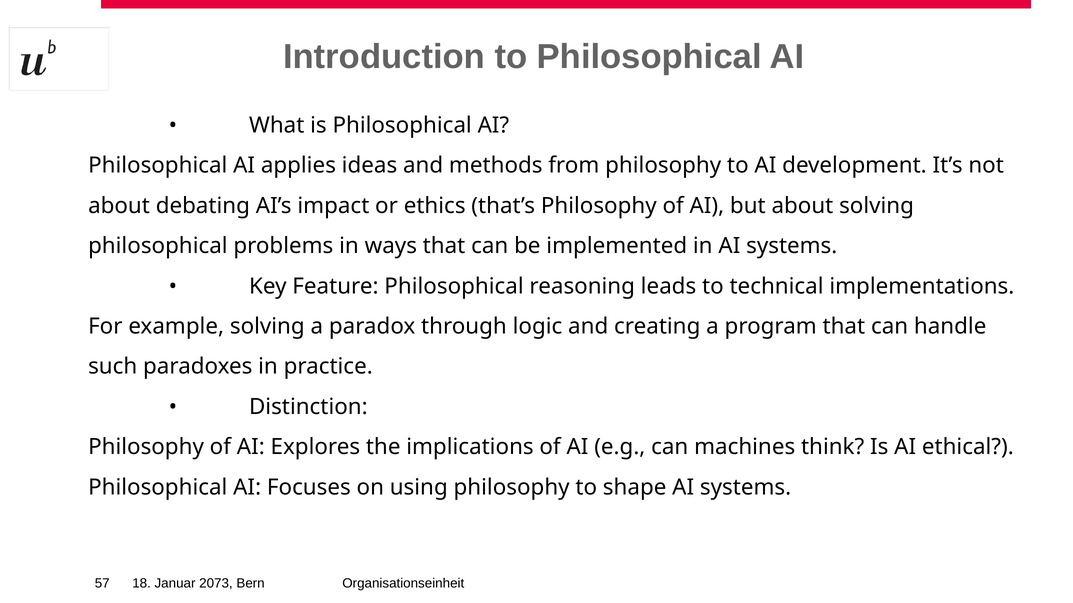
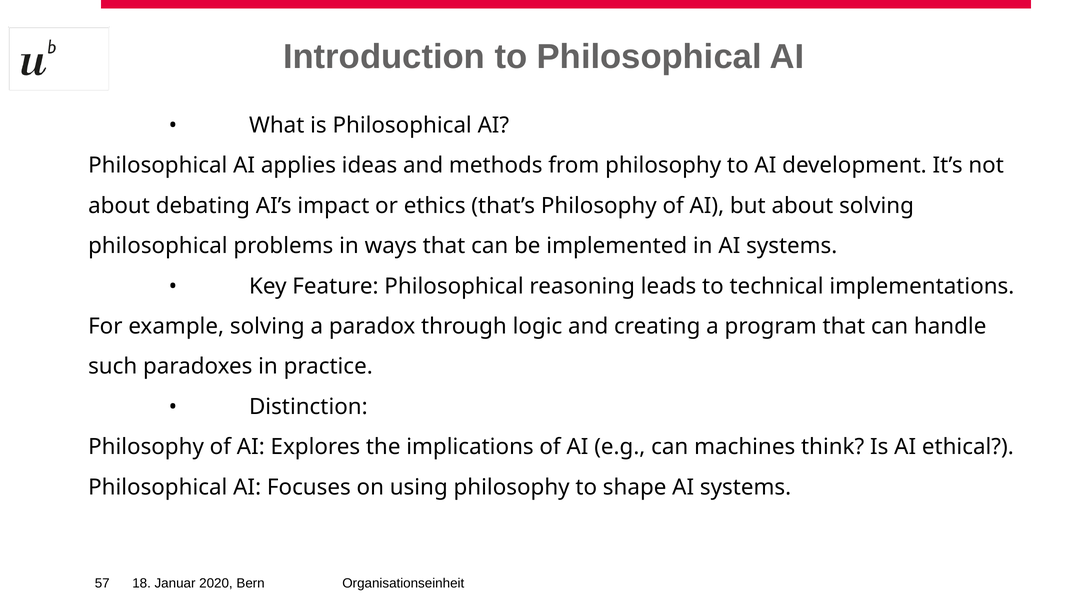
2073: 2073 -> 2020
